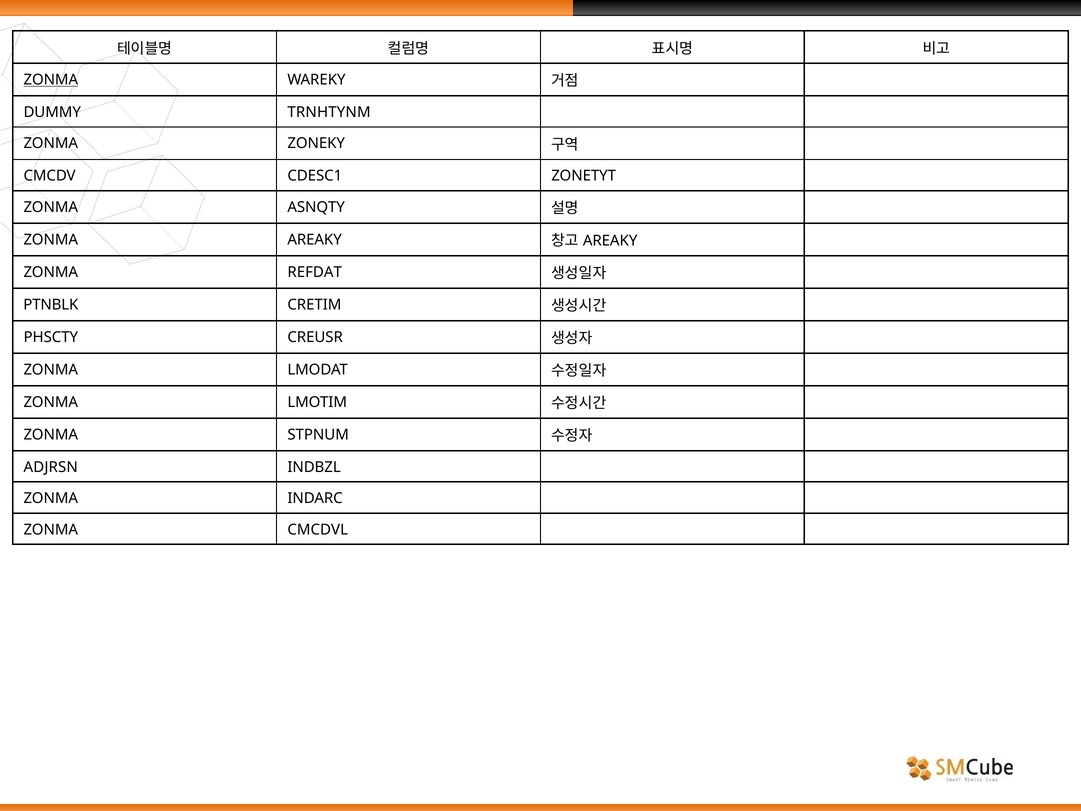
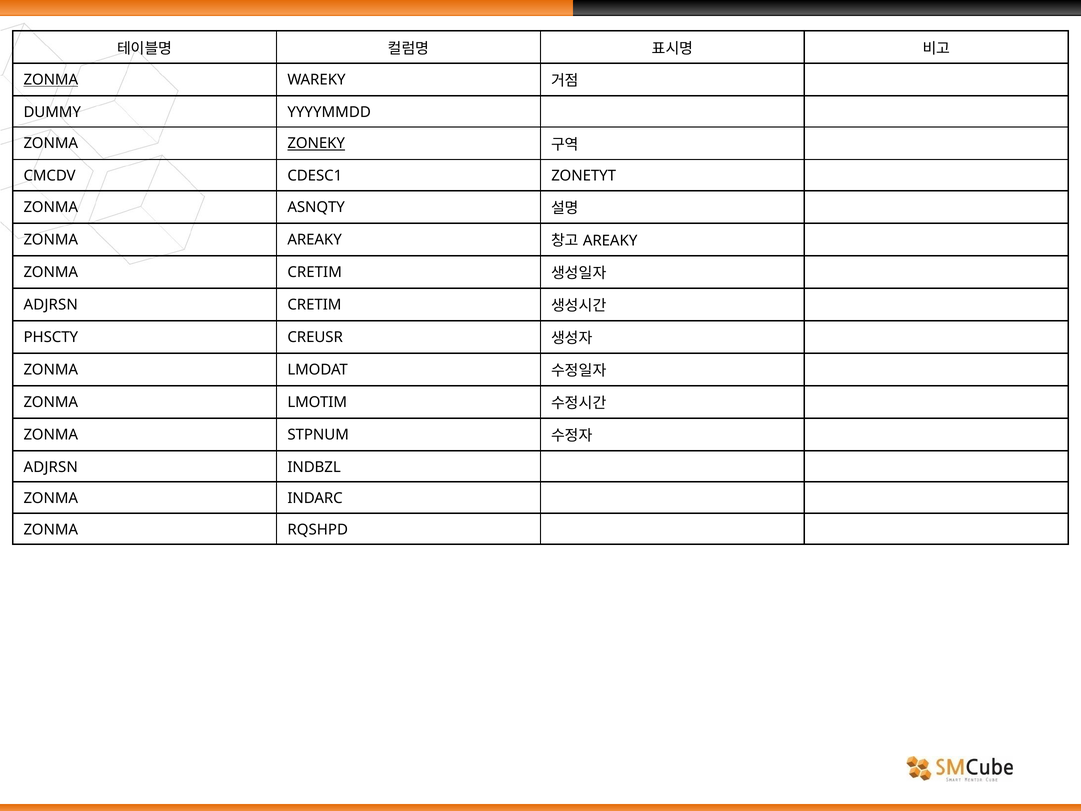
TRNHTYNM: TRNHTYNM -> YYYYMMDD
ZONEKY underline: none -> present
ZONMA REFDAT: REFDAT -> CRETIM
PTNBLK at (51, 305): PTNBLK -> ADJRSN
CMCDVL: CMCDVL -> RQSHPD
